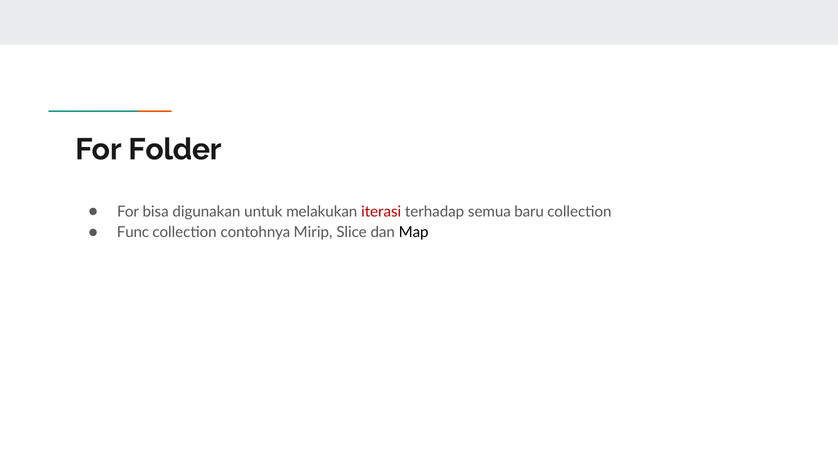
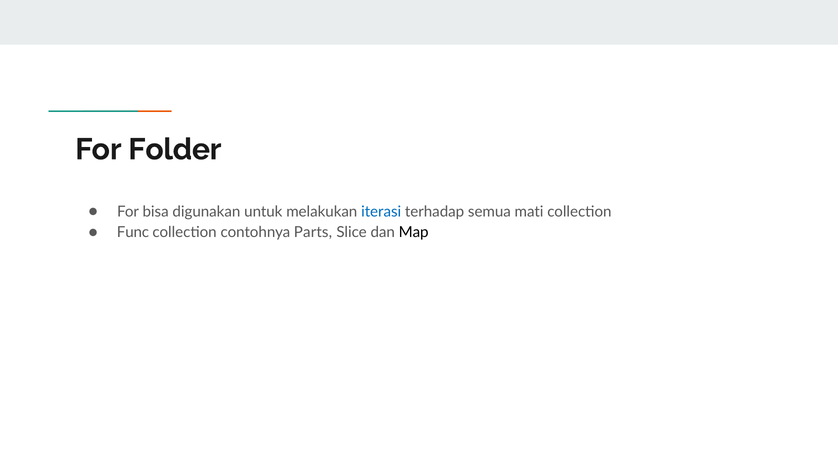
iterasi colour: red -> blue
baru: baru -> mati
Mirip: Mirip -> Parts
